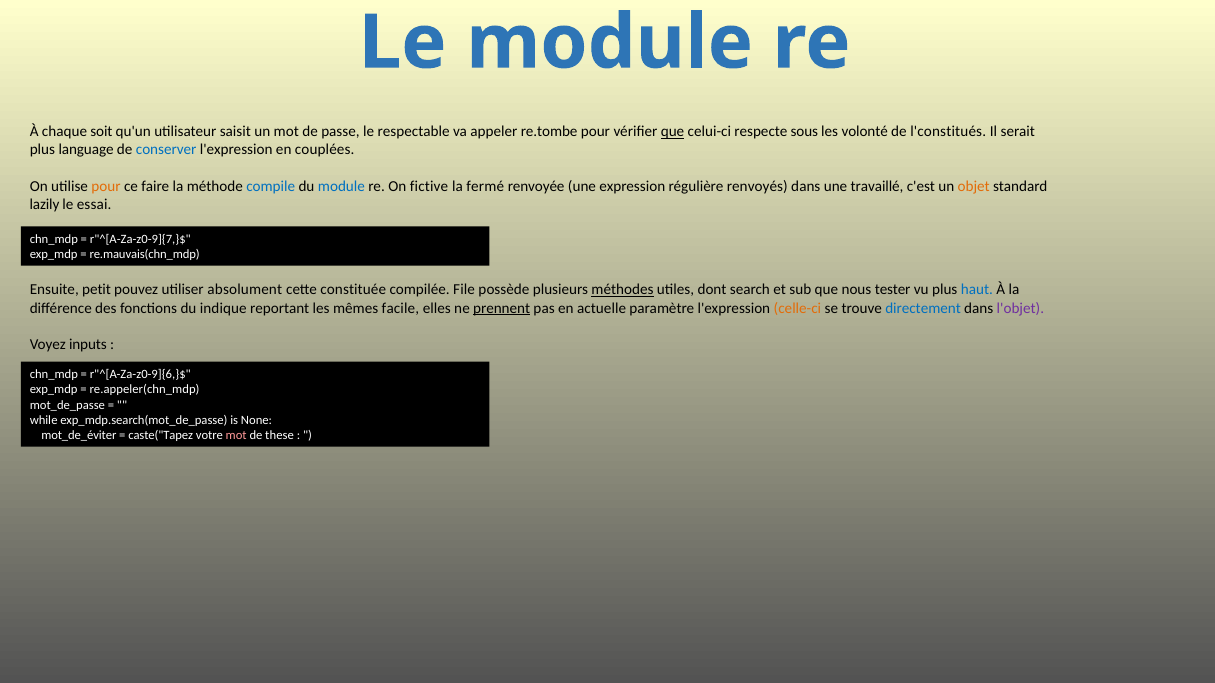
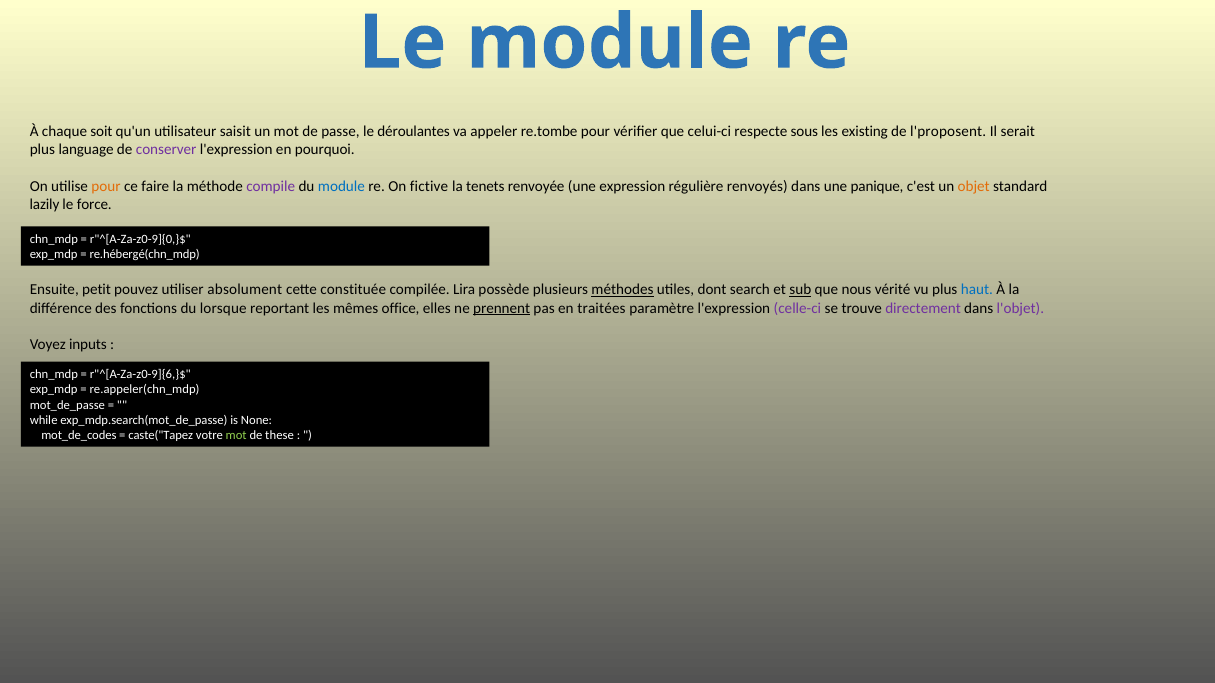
respectable: respectable -> déroulantes
que at (673, 132) underline: present -> none
volonté: volonté -> existing
l'constitués: l'constitués -> l'proposent
conserver colour: blue -> purple
couplées: couplées -> pourquoi
compile colour: blue -> purple
fermé: fermé -> tenets
travaillé: travaillé -> panique
essai: essai -> force
r"^[A-Za-z0-9]{7,}$: r"^[A-Za-z0-9]{7,}$ -> r"^[A-Za-z0-9]{0,}$
re.mauvais(chn_mdp: re.mauvais(chn_mdp -> re.hébergé(chn_mdp
File: File -> Lira
sub underline: none -> present
tester: tester -> vérité
indique: indique -> lorsque
facile: facile -> office
actuelle: actuelle -> traitées
celle-ci colour: orange -> purple
directement colour: blue -> purple
mot_de_éviter: mot_de_éviter -> mot_de_codes
mot at (236, 436) colour: pink -> light green
